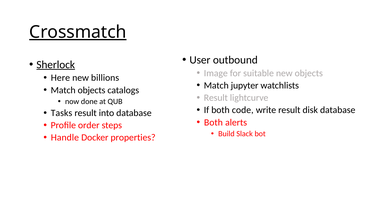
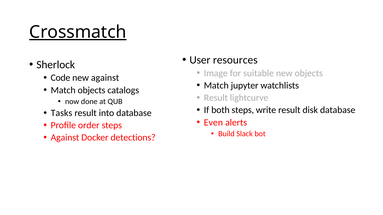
outbound: outbound -> resources
Sherlock underline: present -> none
Here: Here -> Code
new billions: billions -> against
both code: code -> steps
Both at (213, 123): Both -> Even
Handle at (65, 138): Handle -> Against
properties: properties -> detections
